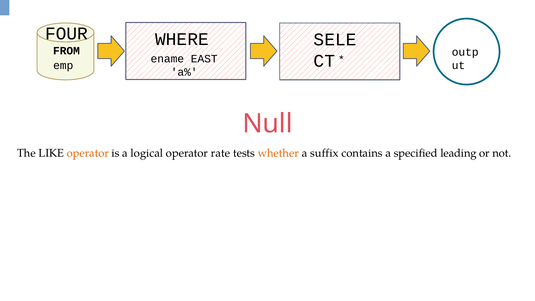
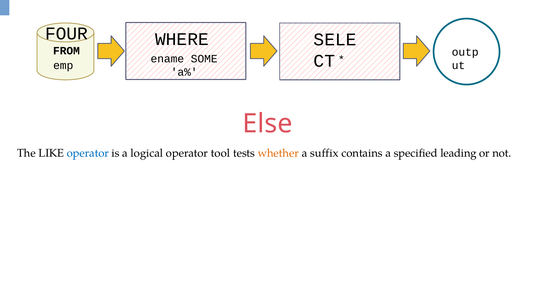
EAST: EAST -> SOME
Null: Null -> Else
operator at (88, 153) colour: orange -> blue
rate: rate -> tool
